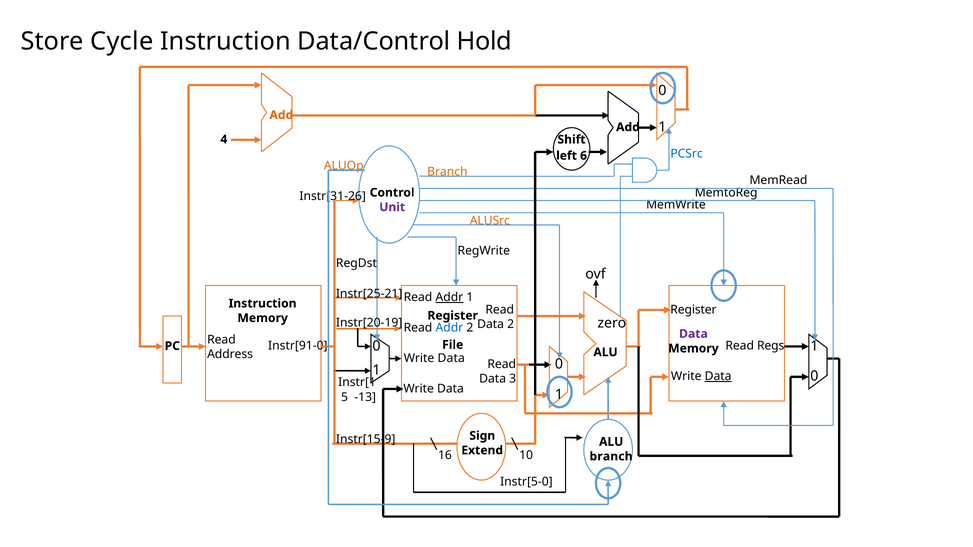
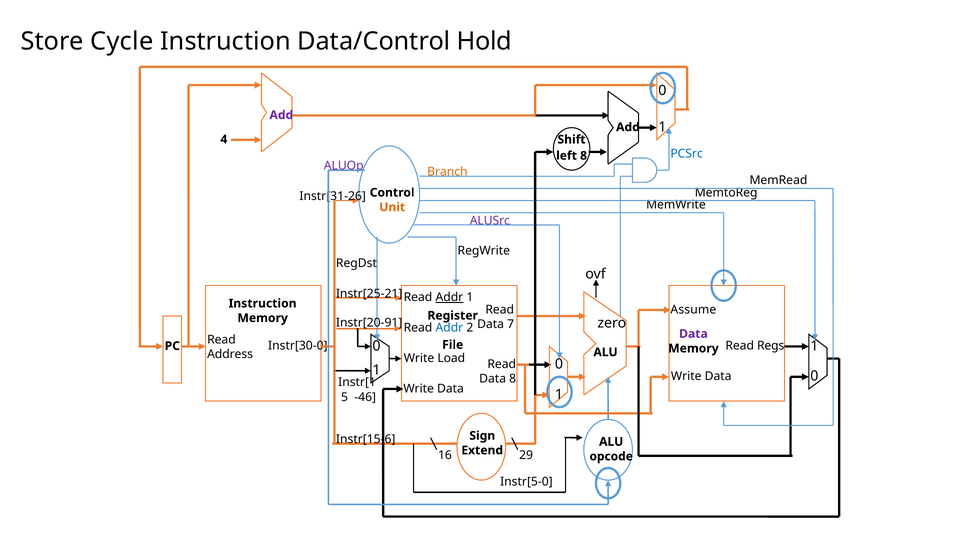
Add at (281, 115) colour: orange -> purple
left 6: 6 -> 8
ALUOp colour: orange -> purple
Unit colour: purple -> orange
ALUSrc colour: orange -> purple
Register at (693, 310): Register -> Assume
Instr[20-19: Instr[20-19 -> Instr[20-91
Data 2: 2 -> 7
Instr[91-0: Instr[91-0 -> Instr[30-0
Data at (451, 358): Data -> Load
Data at (718, 377) underline: present -> none
Data 3: 3 -> 8
-13: -13 -> -46
Instr[15-9: Instr[15-9 -> Instr[15-6
10: 10 -> 29
branch at (611, 457): branch -> opcode
